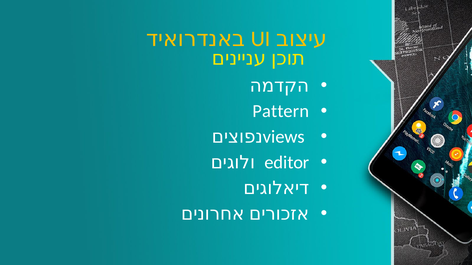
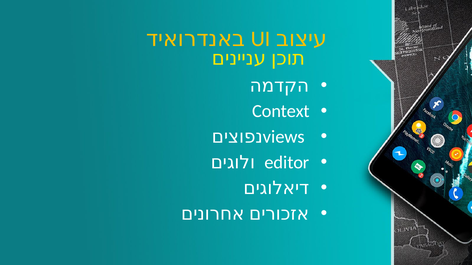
Pattern: Pattern -> Context
